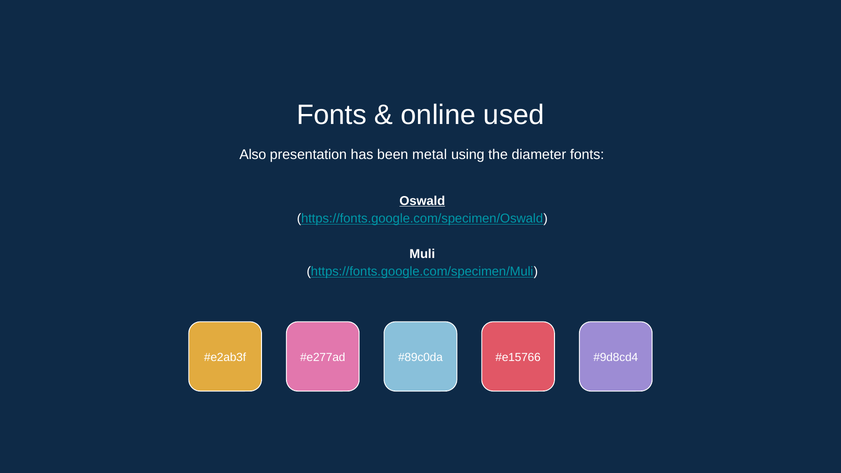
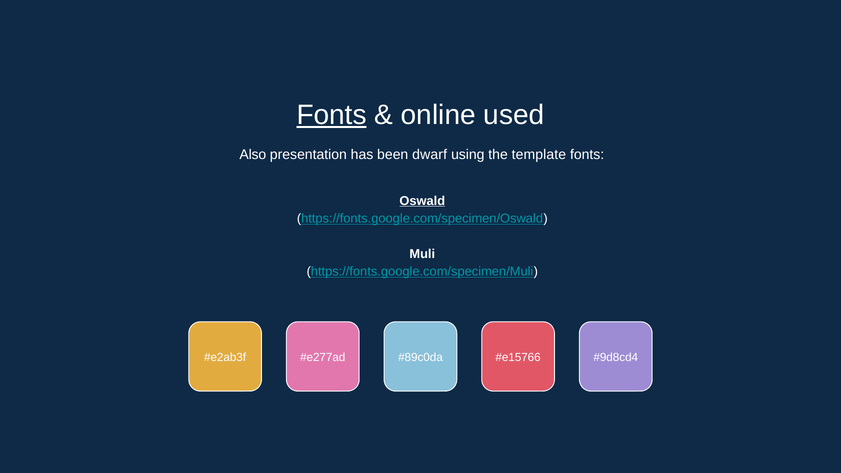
Fonts at (332, 115) underline: none -> present
metal: metal -> dwarf
diameter: diameter -> template
